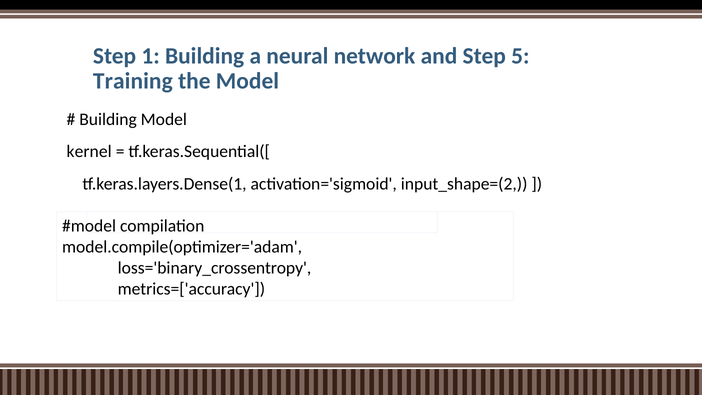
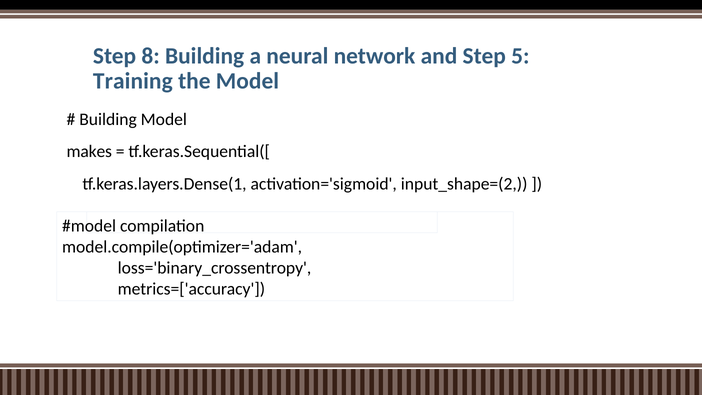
1: 1 -> 8
kernel: kernel -> makes
